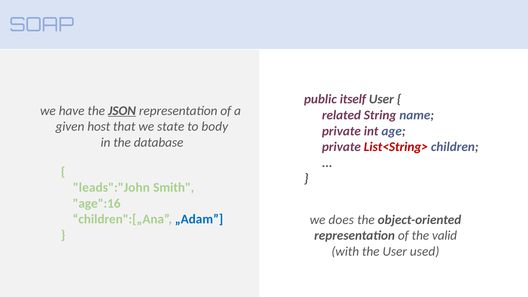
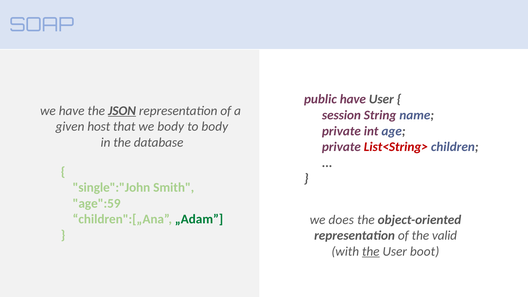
public itself: itself -> have
related: related -> session
we state: state -> body
leads":"John: leads":"John -> single":"John
age":16: age":16 -> age":59
„Adam colour: blue -> green
the at (371, 251) underline: none -> present
used: used -> boot
